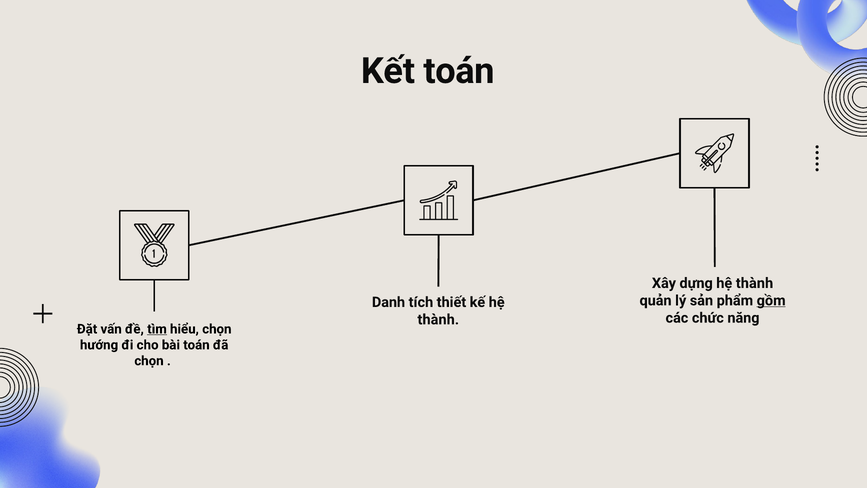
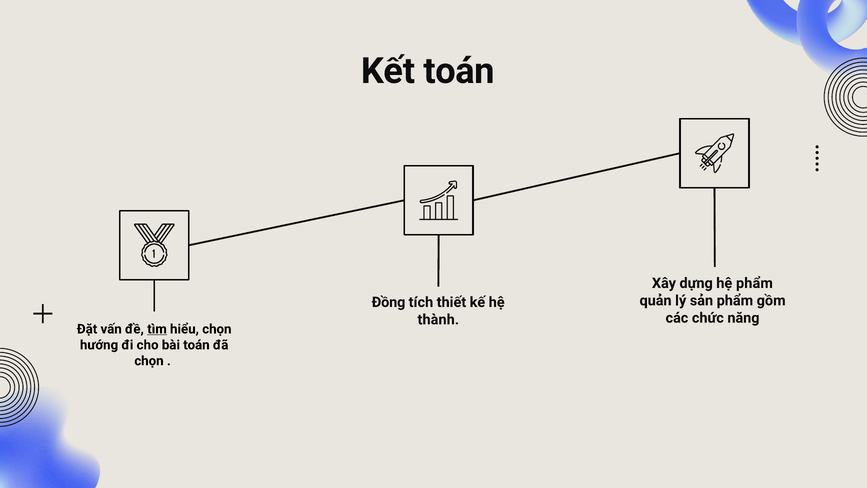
dựng hệ thành: thành -> phẩm
gồm underline: present -> none
Danh: Danh -> Đồng
